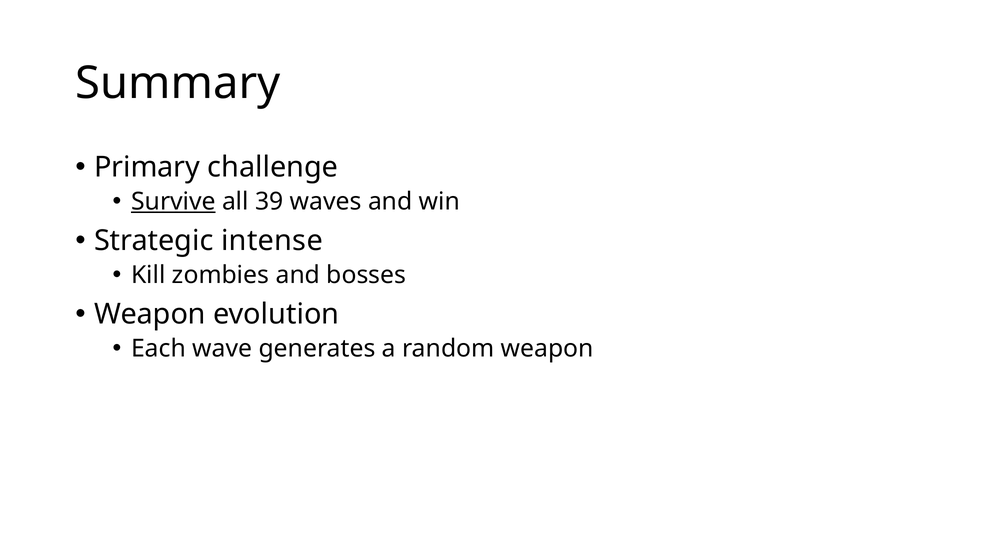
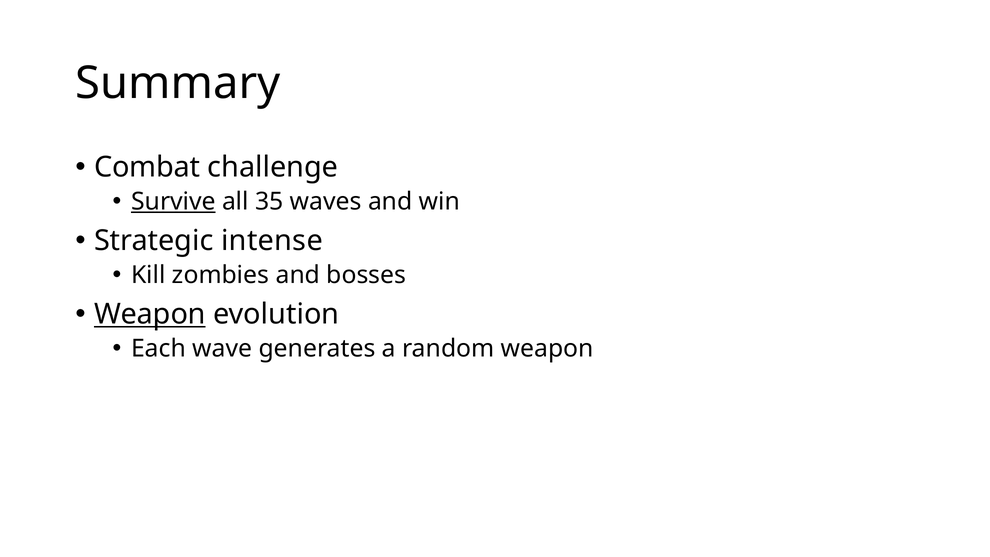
Primary: Primary -> Combat
39: 39 -> 35
Weapon at (150, 314) underline: none -> present
